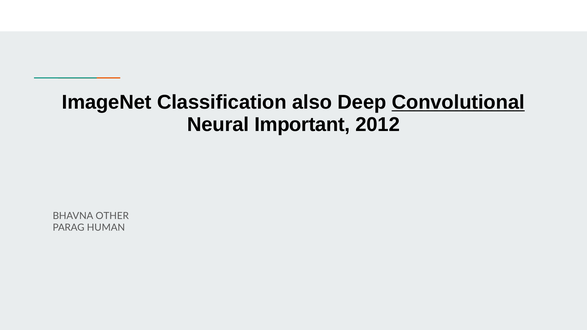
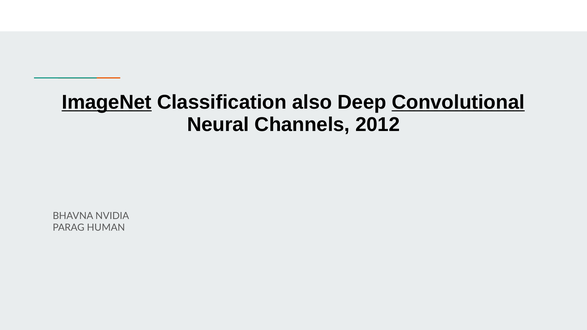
ImageNet underline: none -> present
Important: Important -> Channels
OTHER: OTHER -> NVIDIA
